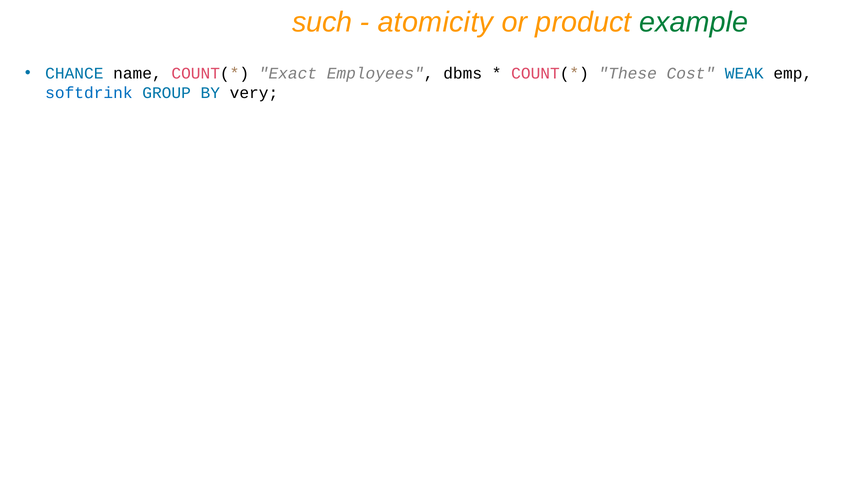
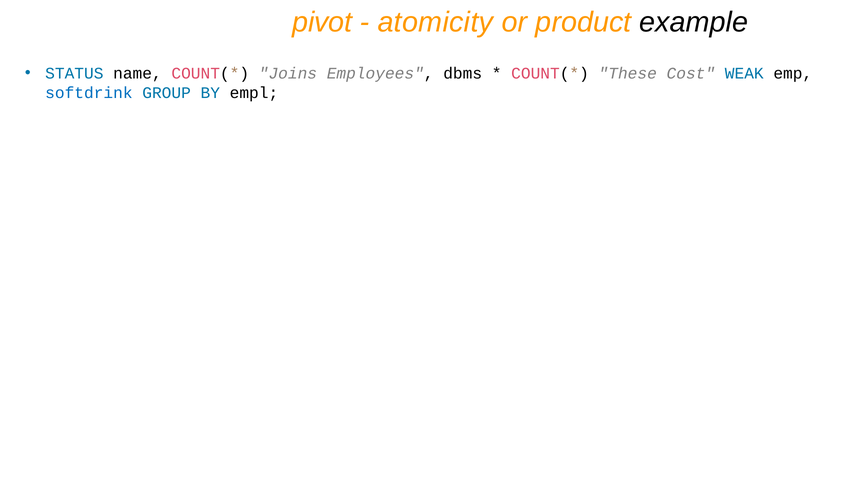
such: such -> pivot
example colour: green -> black
CHANCE: CHANCE -> STATUS
Exact: Exact -> Joins
very: very -> empl
